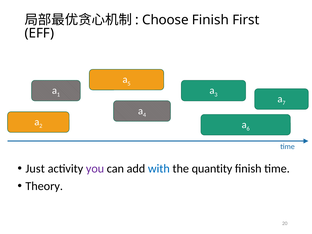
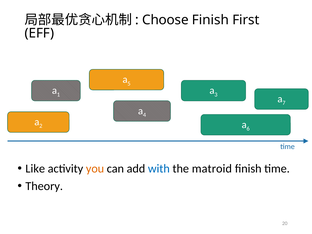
Just: Just -> Like
you colour: purple -> orange
quantity: quantity -> matroid
